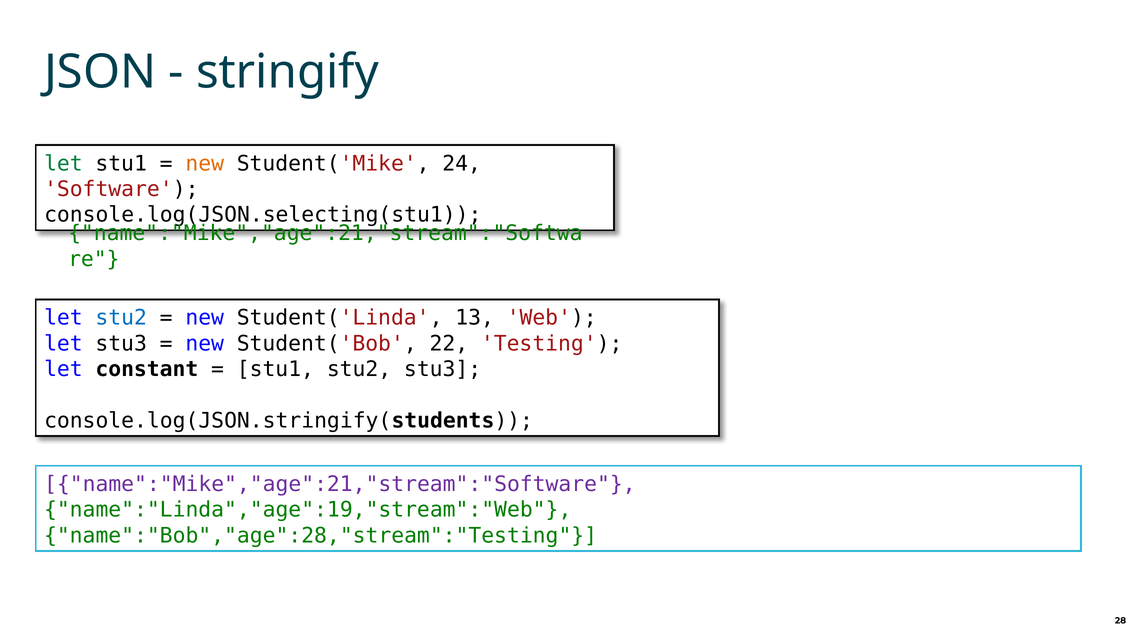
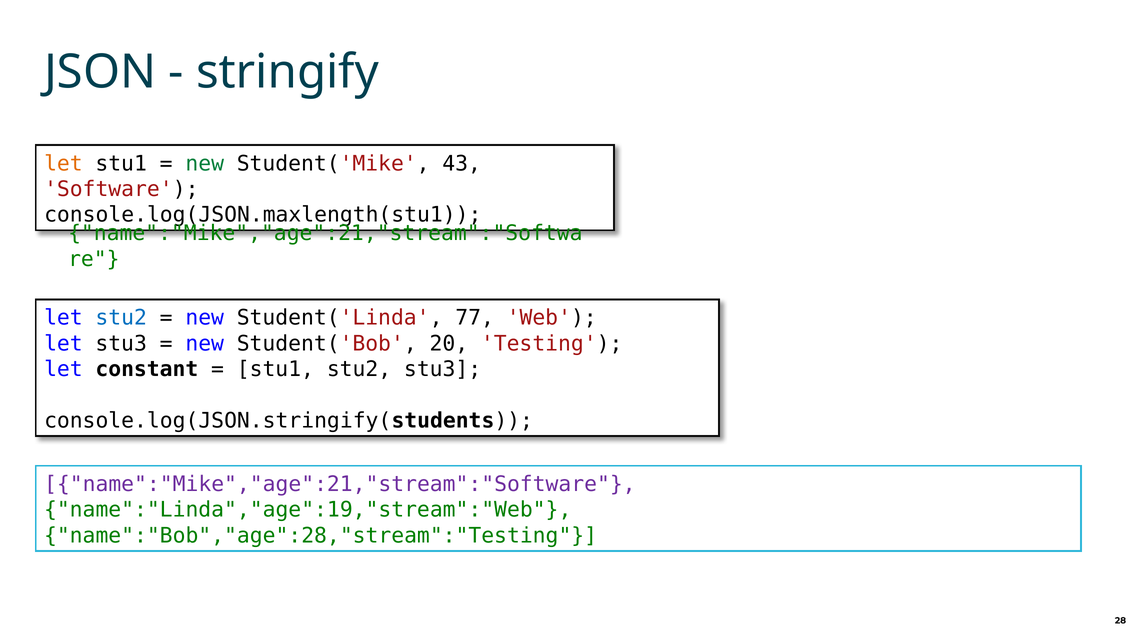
let at (63, 164) colour: green -> orange
new at (205, 164) colour: orange -> green
24: 24 -> 43
console.log(JSON.selecting(stu1: console.log(JSON.selecting(stu1 -> console.log(JSON.maxlength(stu1
13: 13 -> 77
22: 22 -> 20
